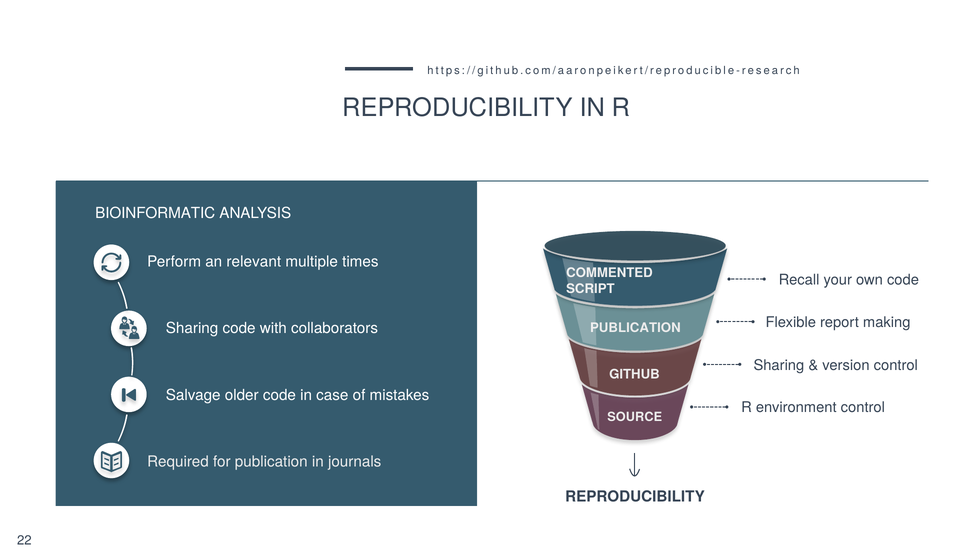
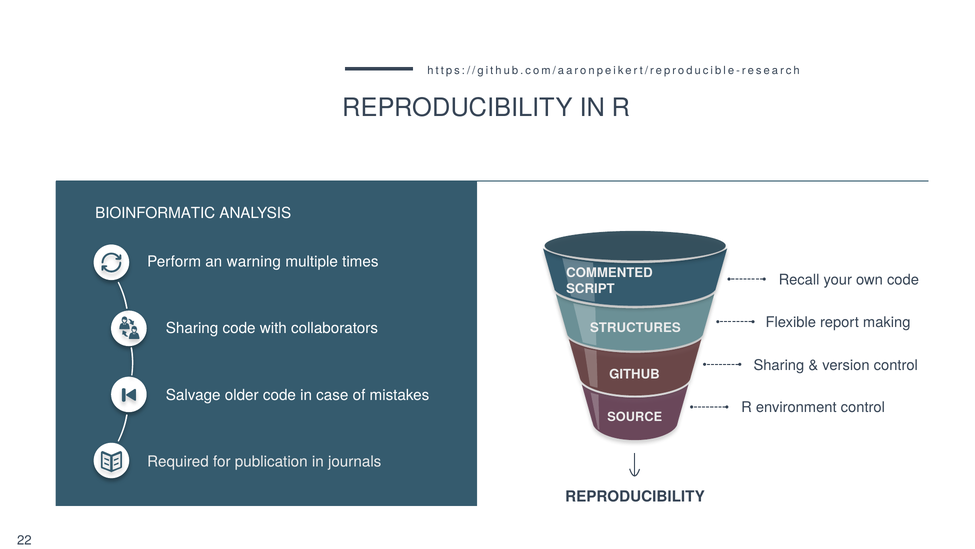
relevant: relevant -> warning
PUBLICATION at (635, 328): PUBLICATION -> STRUCTURES
